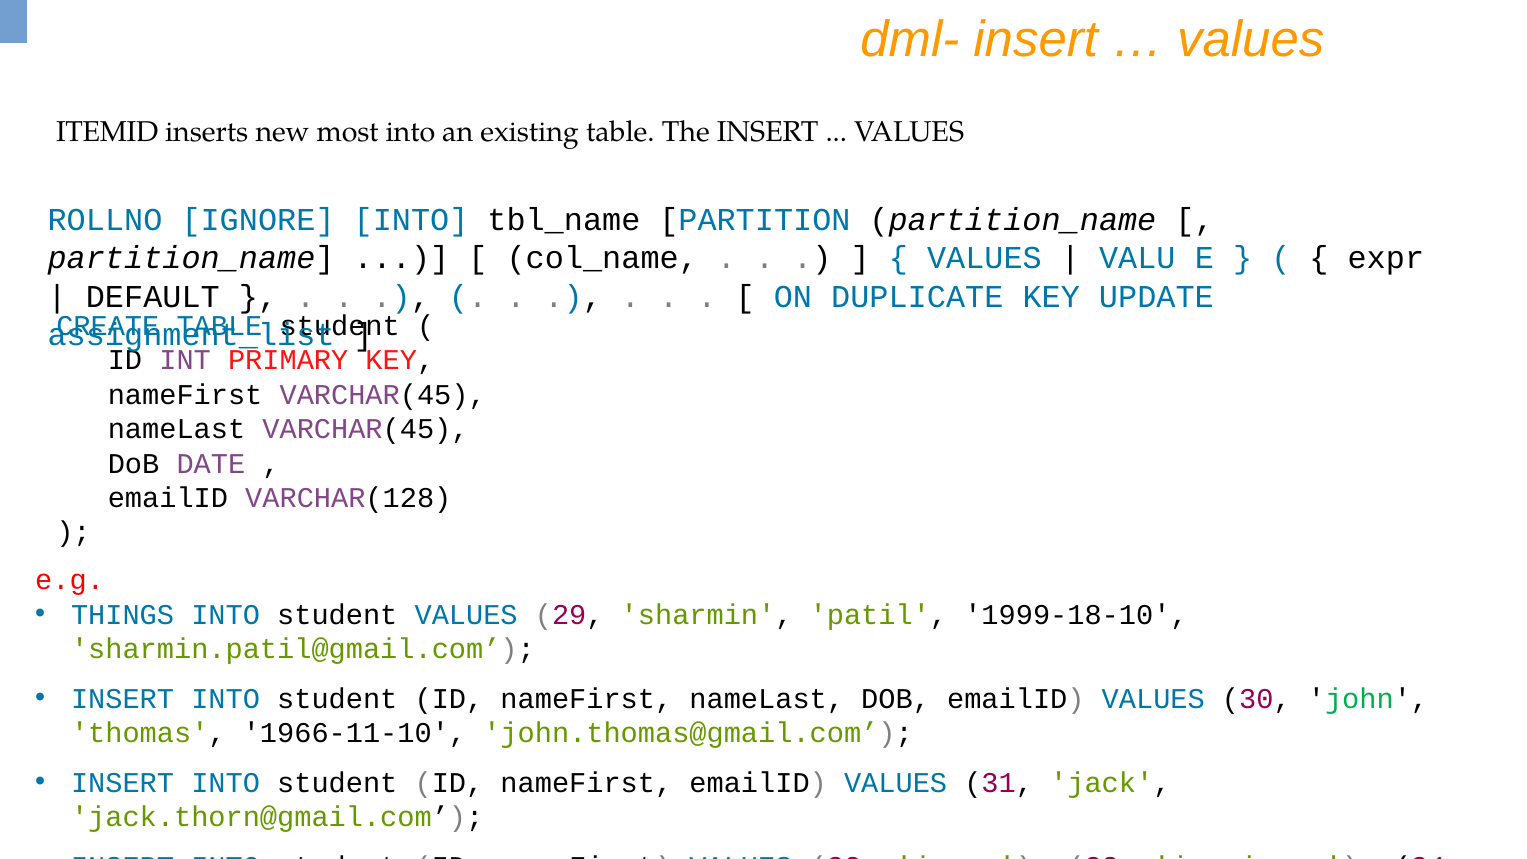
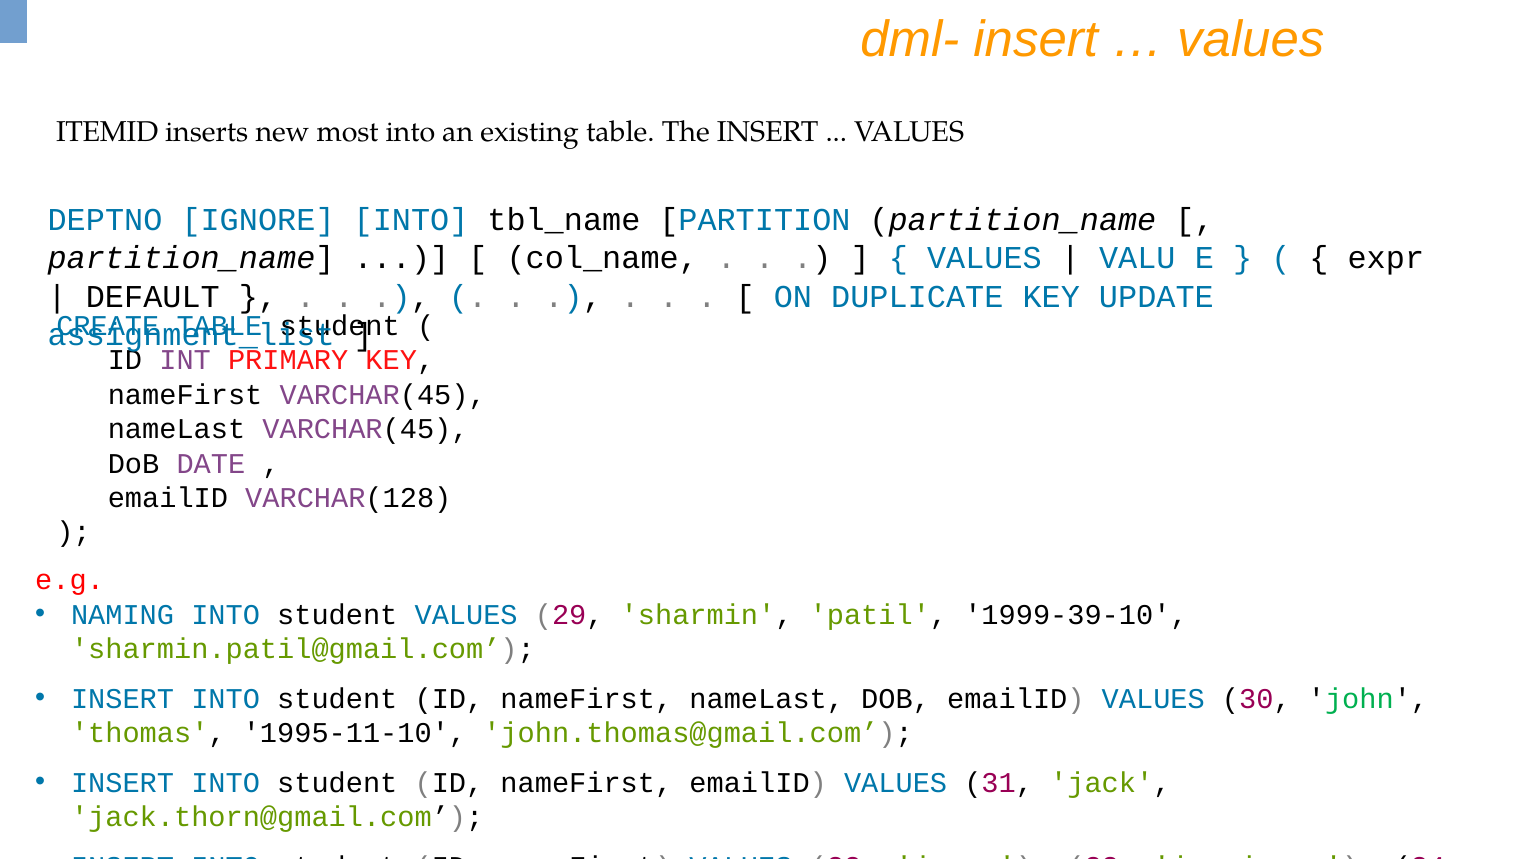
ROLLNO: ROLLNO -> DEPTNO
THINGS: THINGS -> NAMING
1999-18-10: 1999-18-10 -> 1999-39-10
1966-11-10: 1966-11-10 -> 1995-11-10
